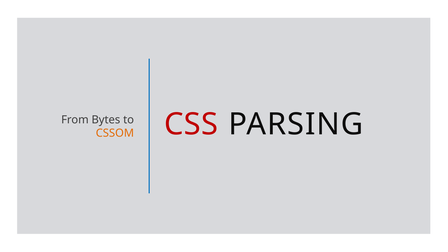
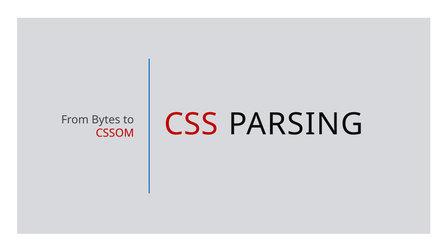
CSSOM colour: orange -> red
